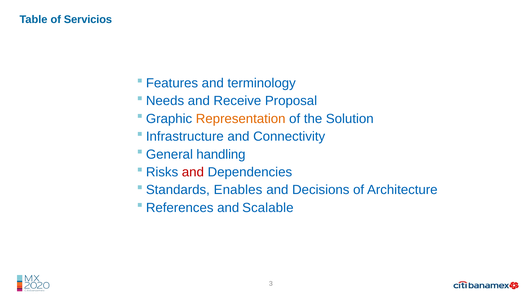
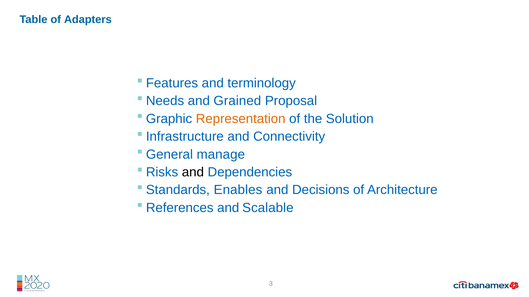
Servicios: Servicios -> Adapters
Receive: Receive -> Grained
handling: handling -> manage
and at (193, 172) colour: red -> black
